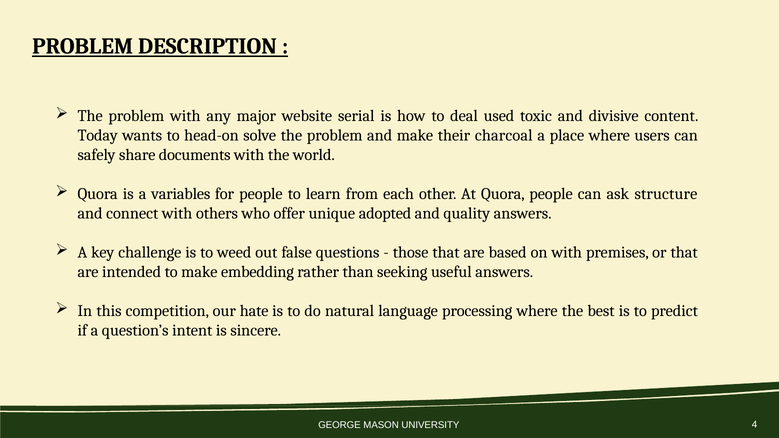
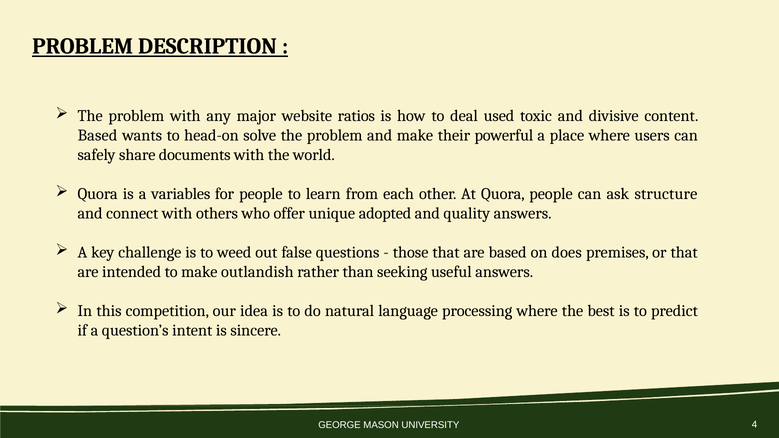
serial: serial -> ratios
Today at (98, 136): Today -> Based
charcoal: charcoal -> powerful
on with: with -> does
embedding: embedding -> outlandish
hate: hate -> idea
